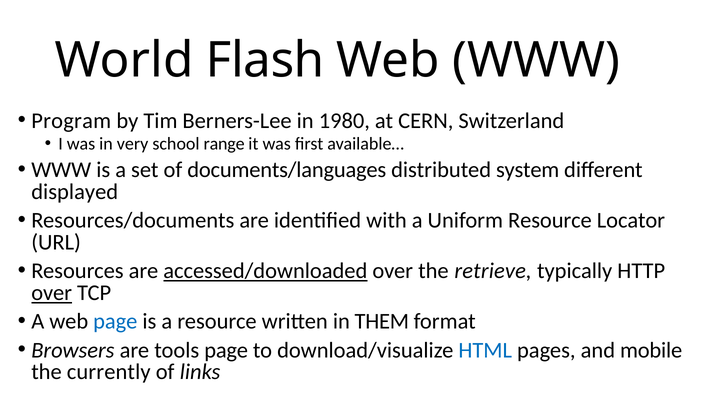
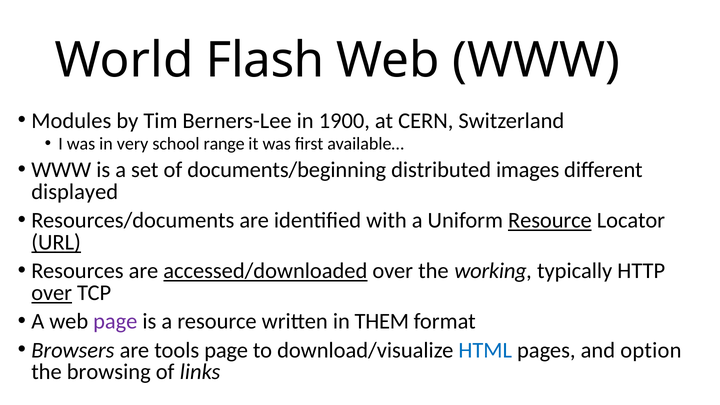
Program: Program -> Modules
1980: 1980 -> 1900
documents/languages: documents/languages -> documents/beginning
system: system -> images
Resource at (550, 221) underline: none -> present
URL underline: none -> present
retrieve: retrieve -> working
page at (115, 322) colour: blue -> purple
mobile: mobile -> option
currently: currently -> browsing
